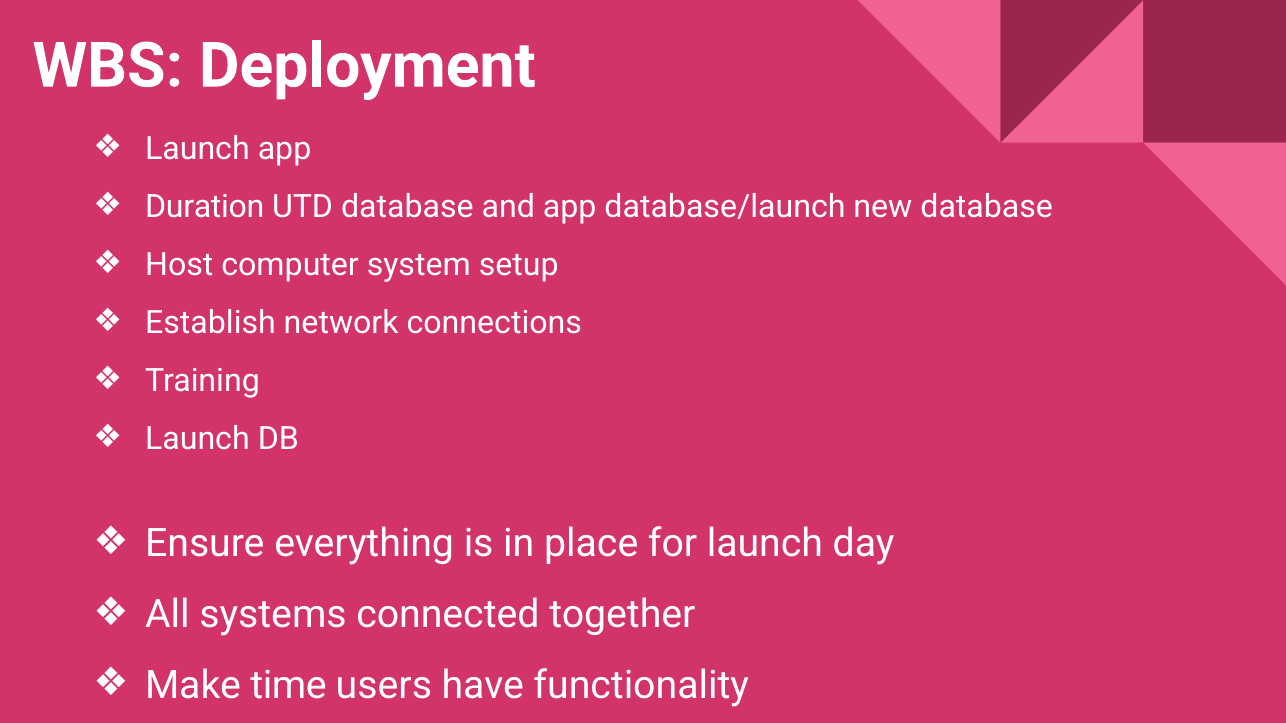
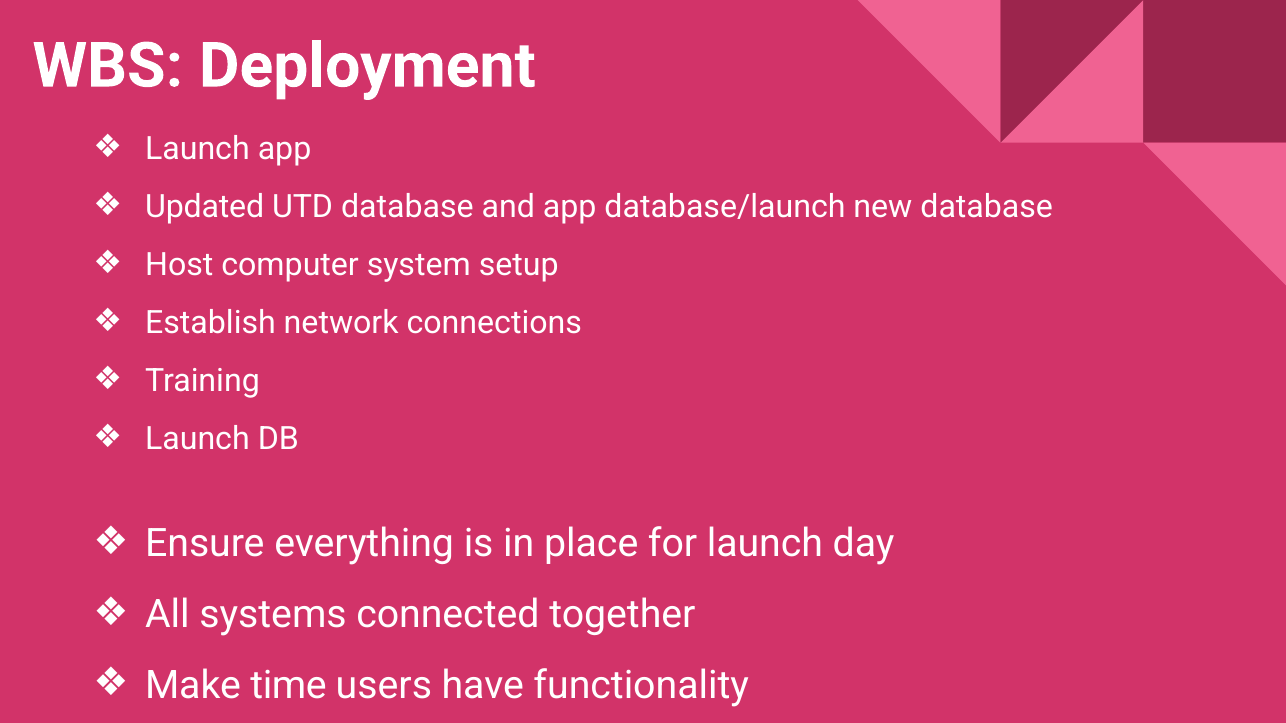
Duration: Duration -> Updated
